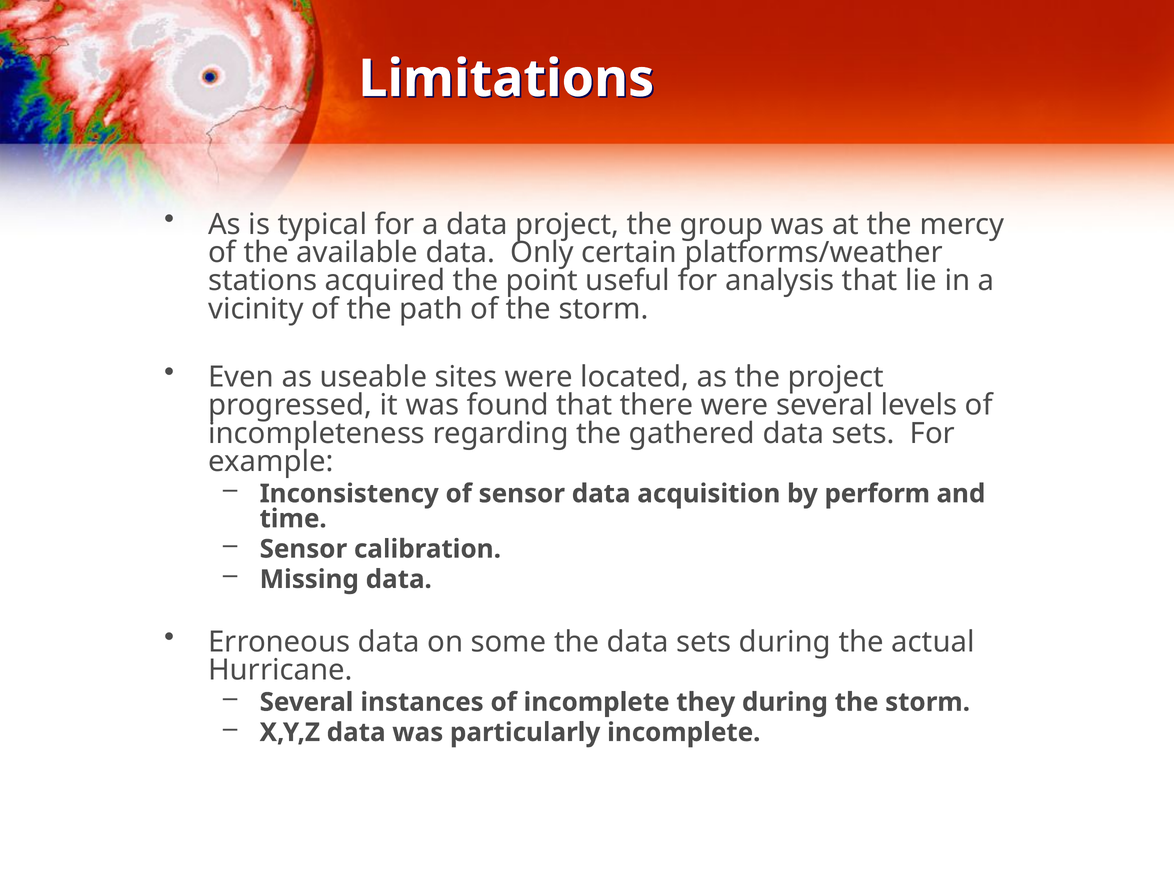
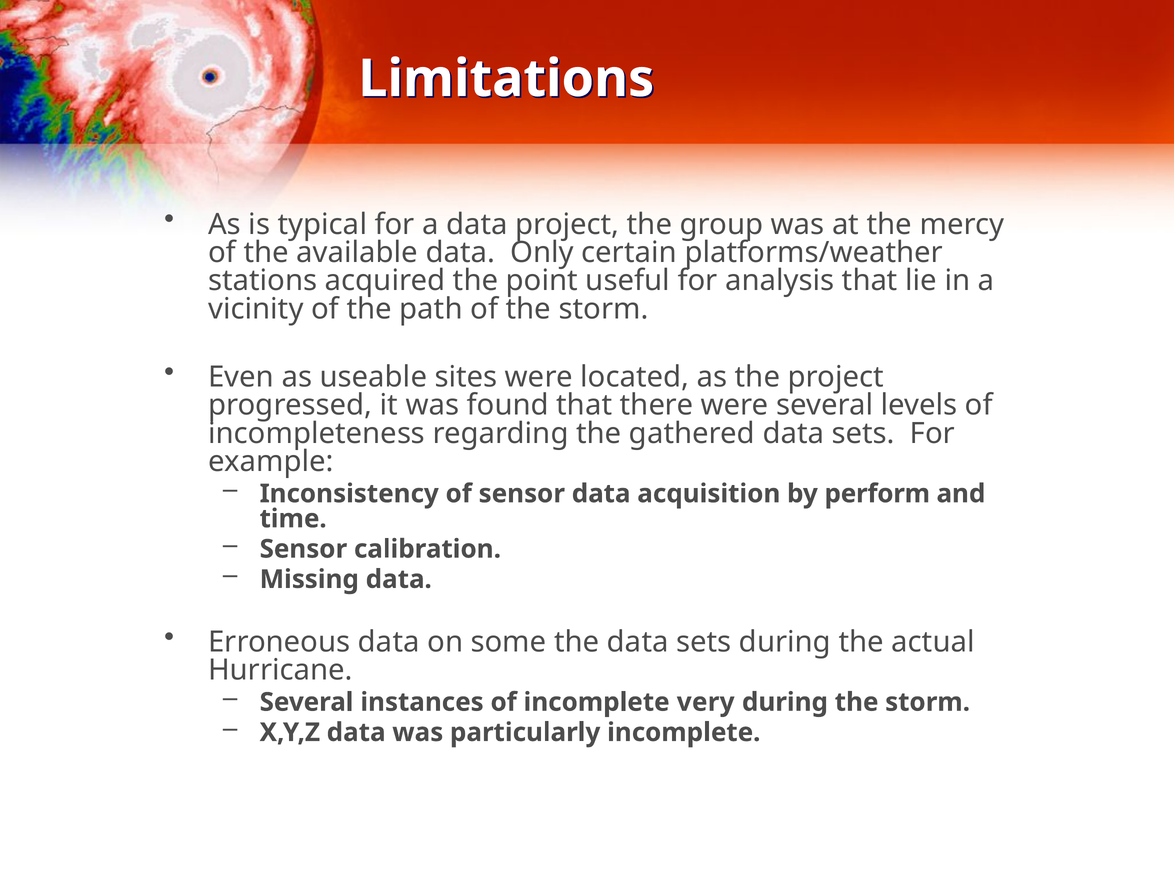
they: they -> very
